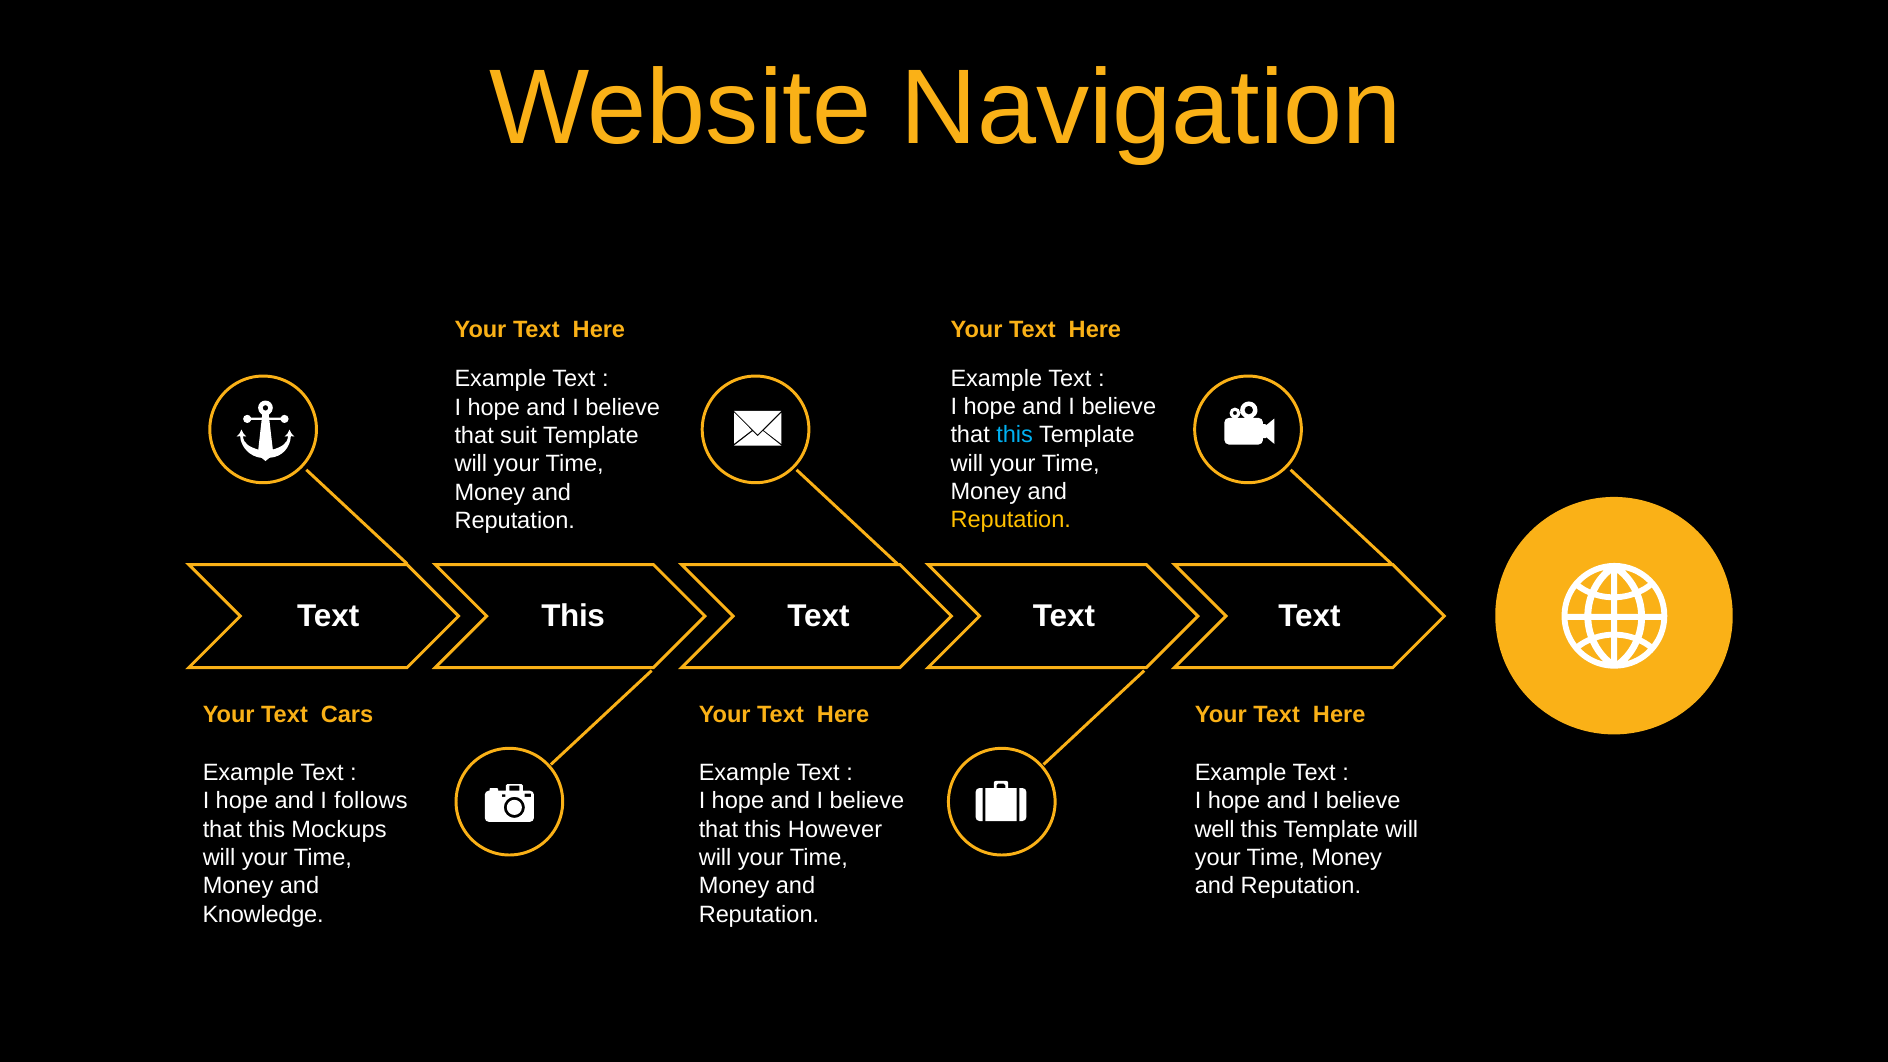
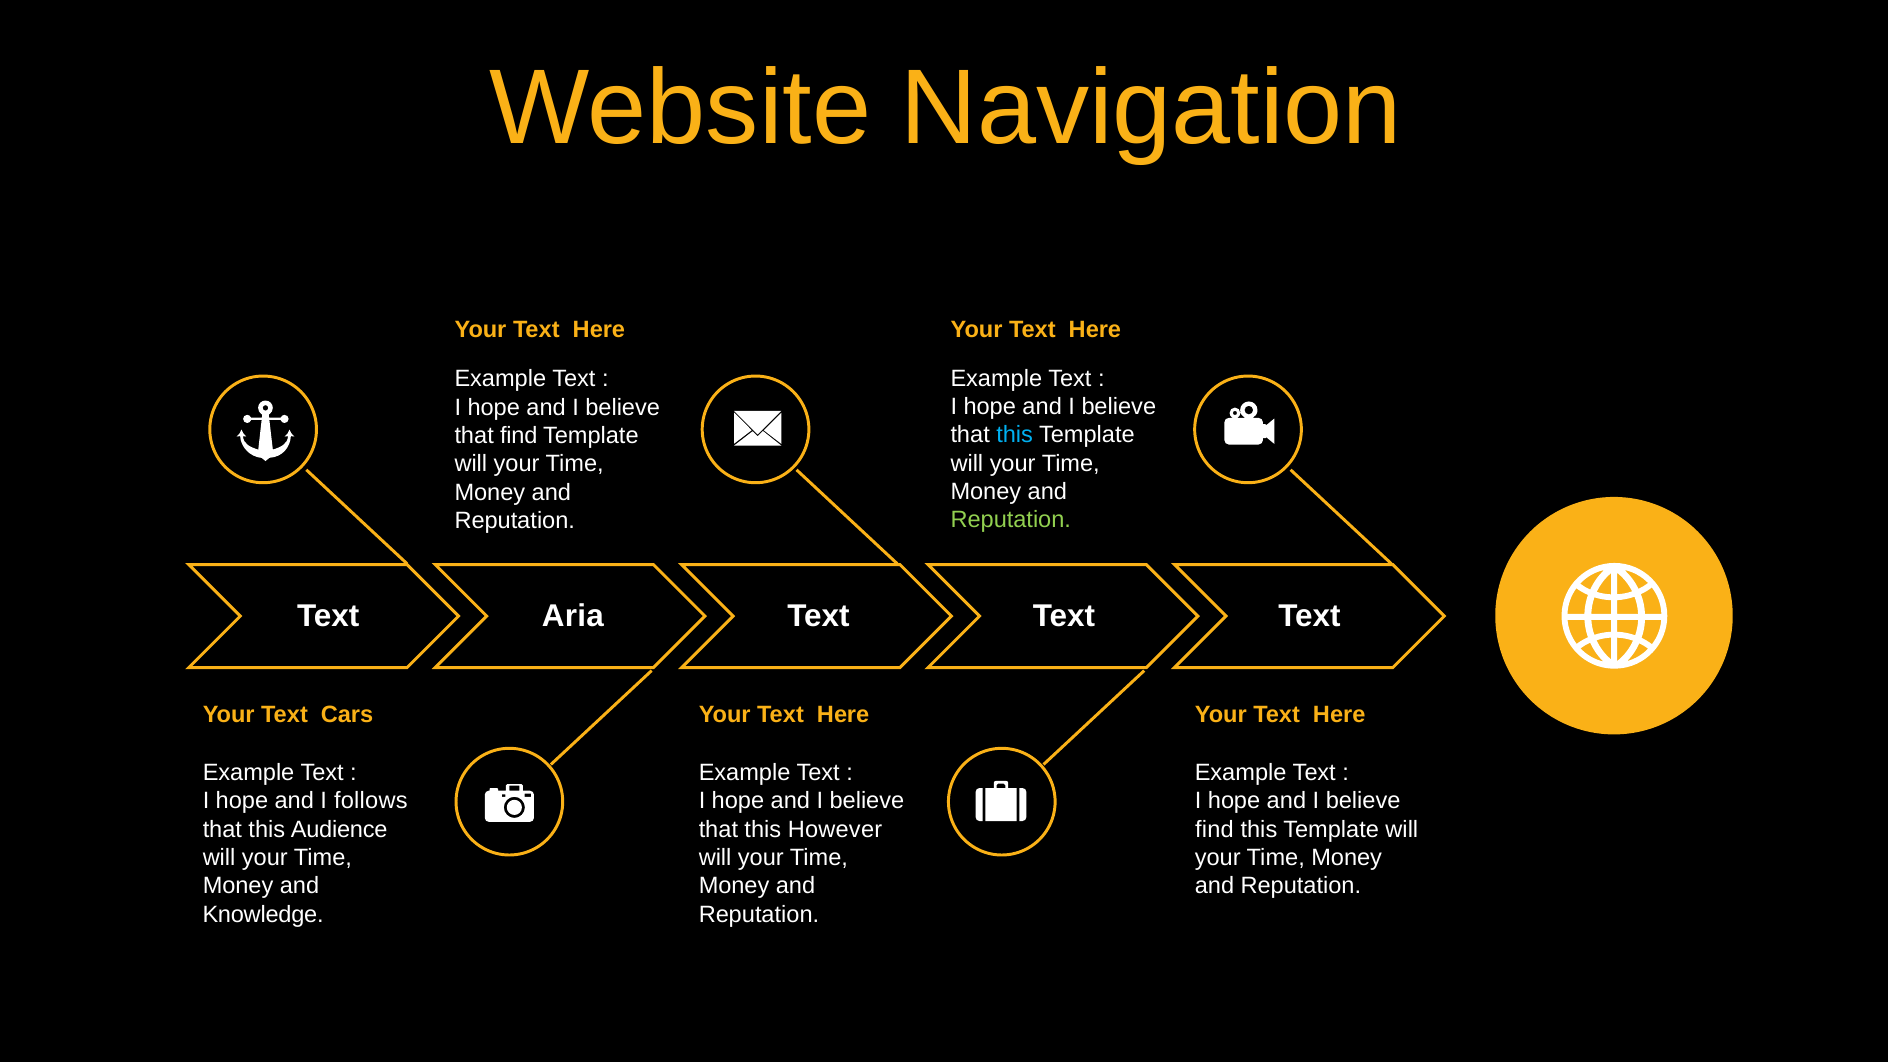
that suit: suit -> find
Reputation at (1011, 520) colour: yellow -> light green
Text This: This -> Aria
Mockups: Mockups -> Audience
well at (1215, 829): well -> find
